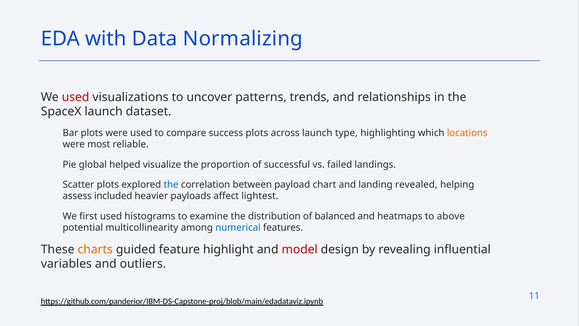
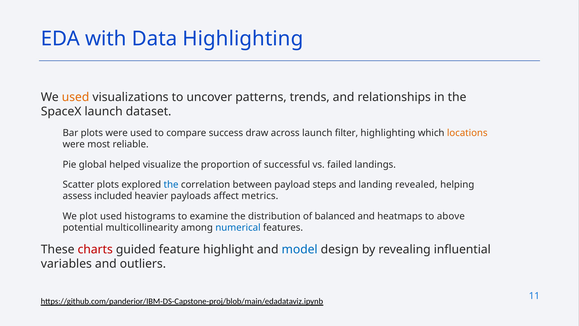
Data Normalizing: Normalizing -> Highlighting
used at (76, 97) colour: red -> orange
success plots: plots -> draw
type: type -> filter
chart: chart -> steps
lightest: lightest -> metrics
first: first -> plot
charts colour: orange -> red
model colour: red -> blue
